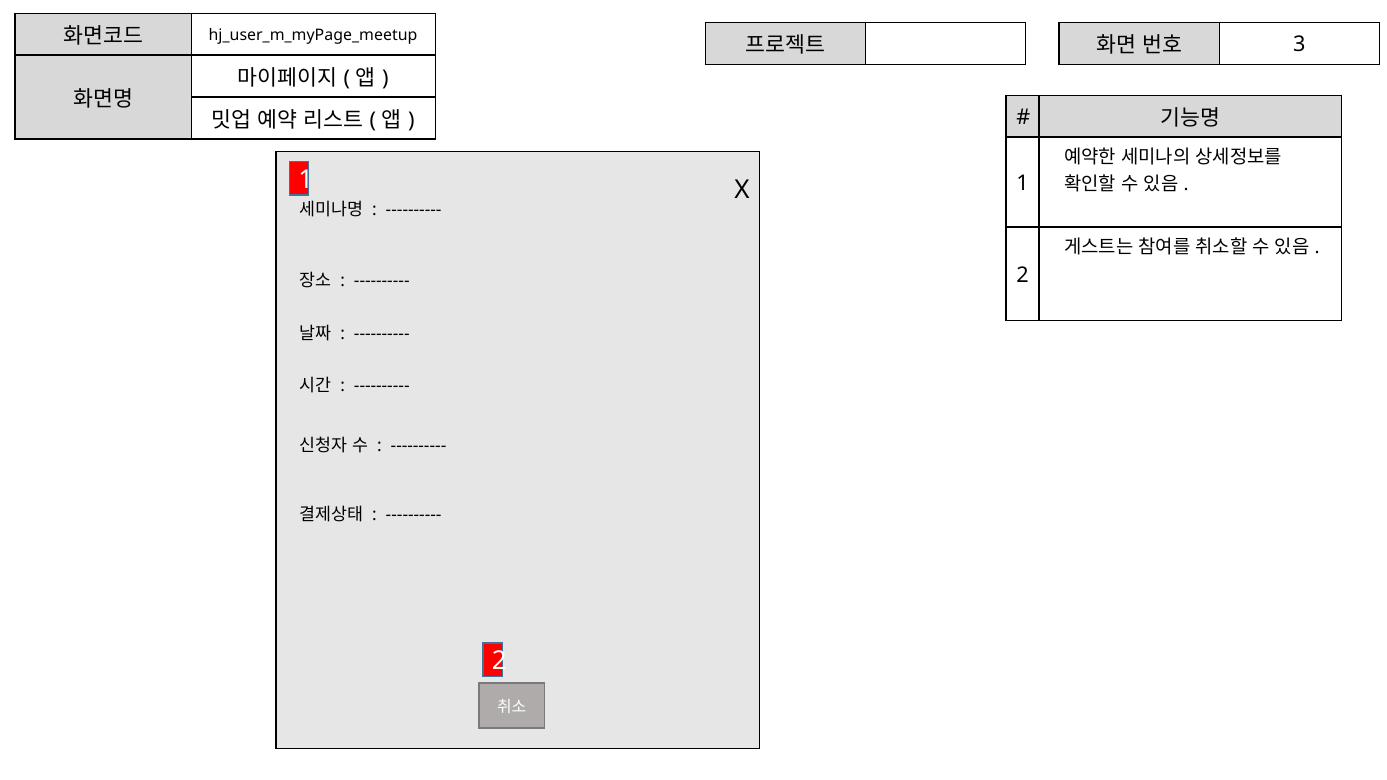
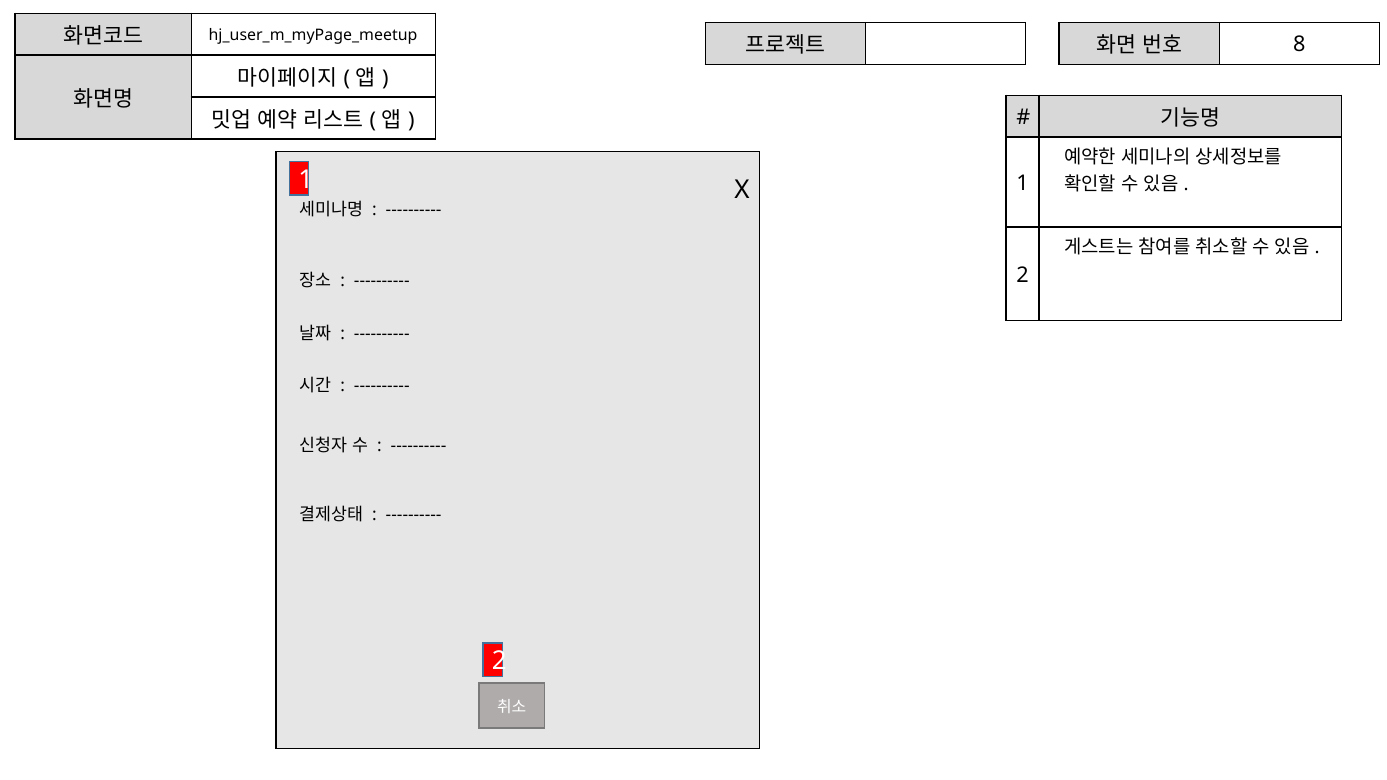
3: 3 -> 8
